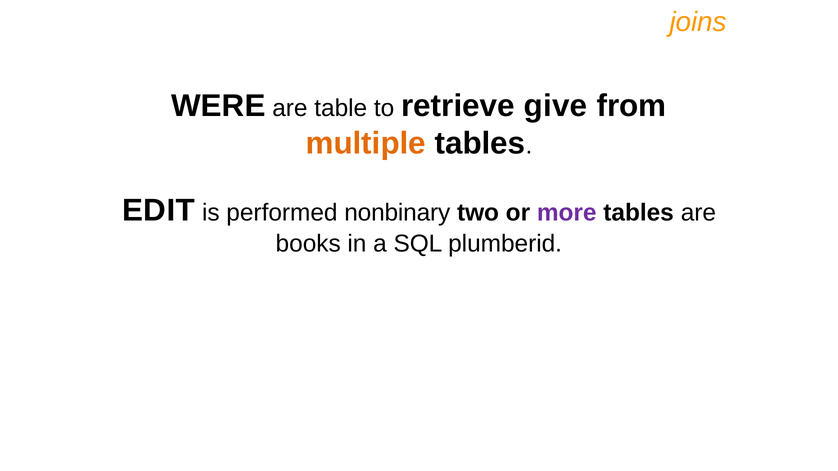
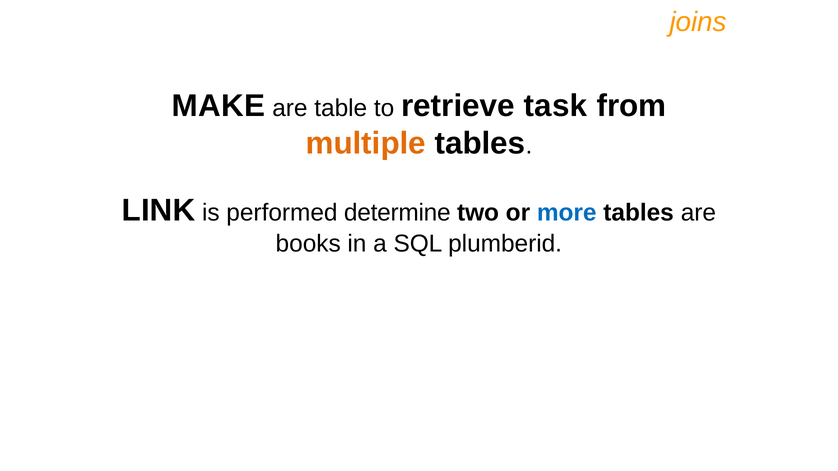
WERE: WERE -> MAKE
give: give -> task
EDIT: EDIT -> LINK
nonbinary: nonbinary -> determine
more colour: purple -> blue
